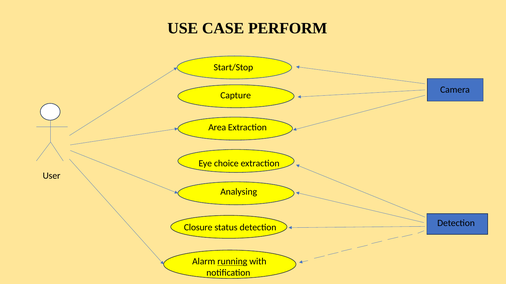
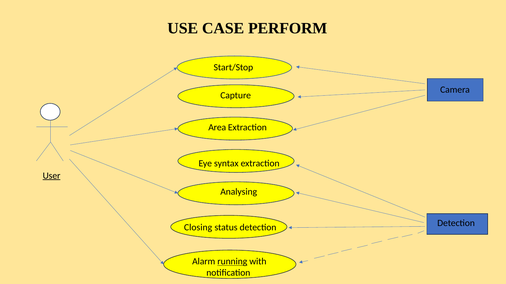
choice: choice -> syntax
User underline: none -> present
Closure: Closure -> Closing
